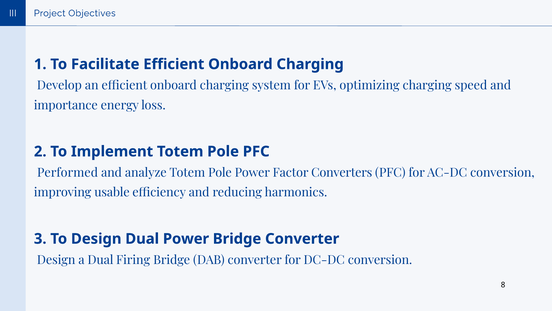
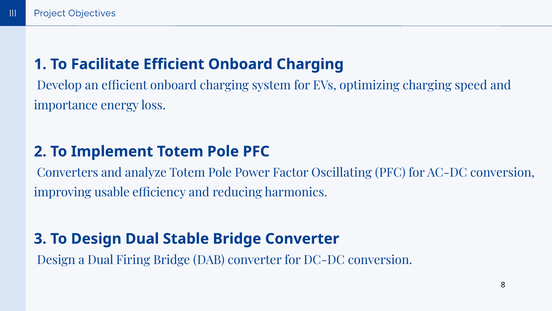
Performed: Performed -> Converters
Converters: Converters -> Oscillating
Dual Power: Power -> Stable
